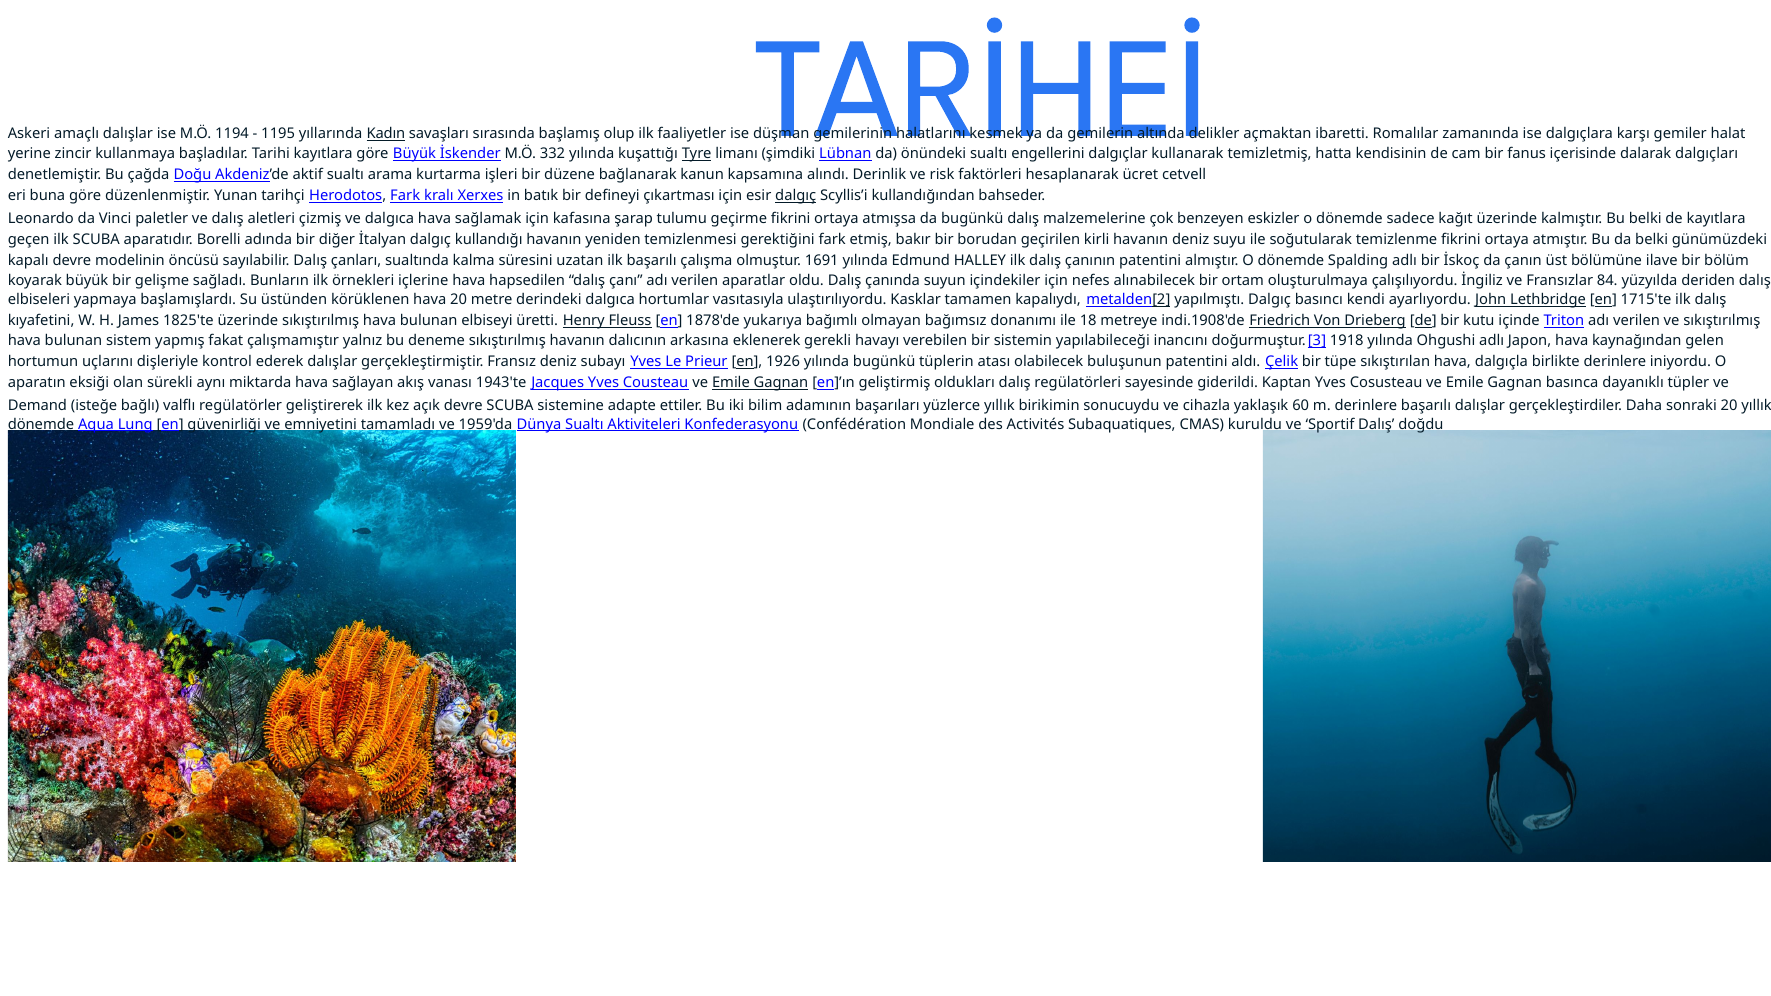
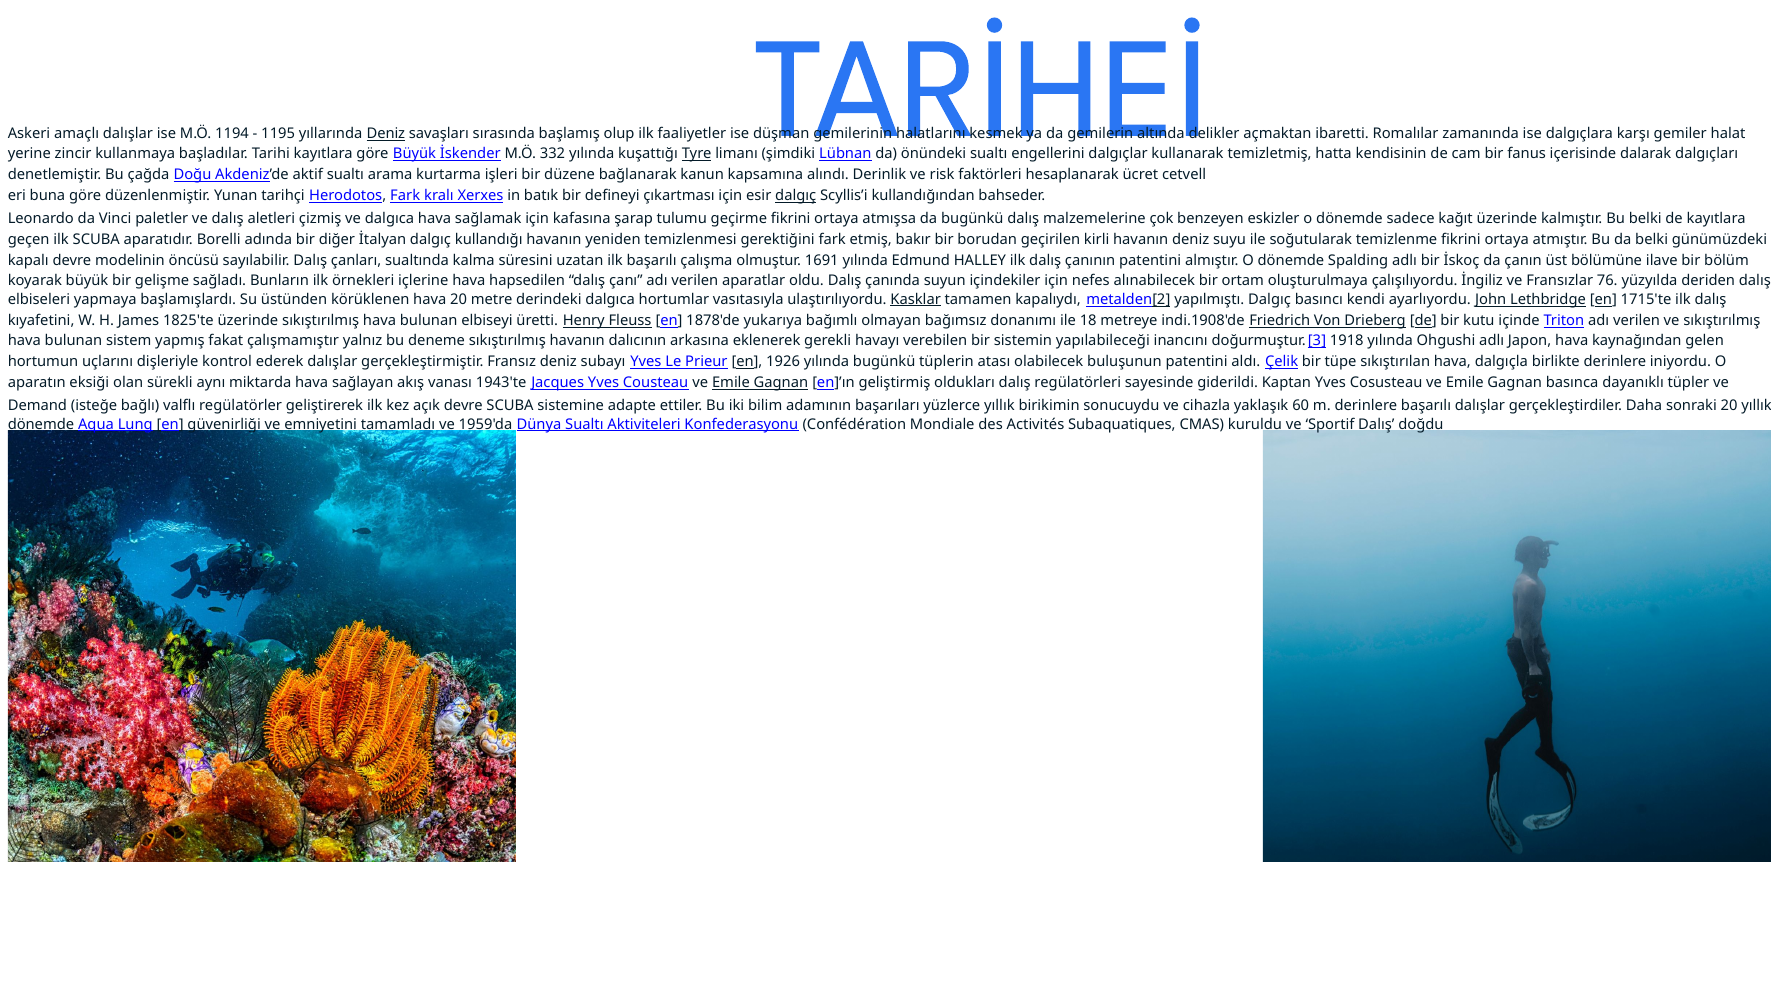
yıllarında Kadın: Kadın -> Deniz
84: 84 -> 76
Kasklar underline: none -> present
